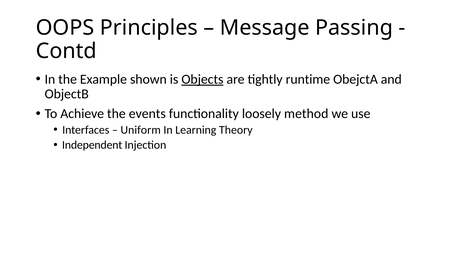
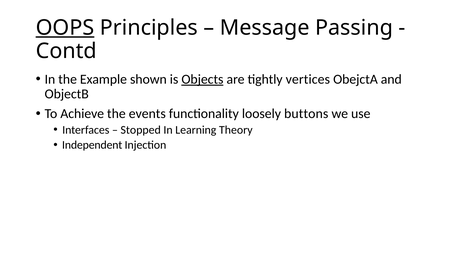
OOPS underline: none -> present
runtime: runtime -> vertices
method: method -> buttons
Uniform: Uniform -> Stopped
